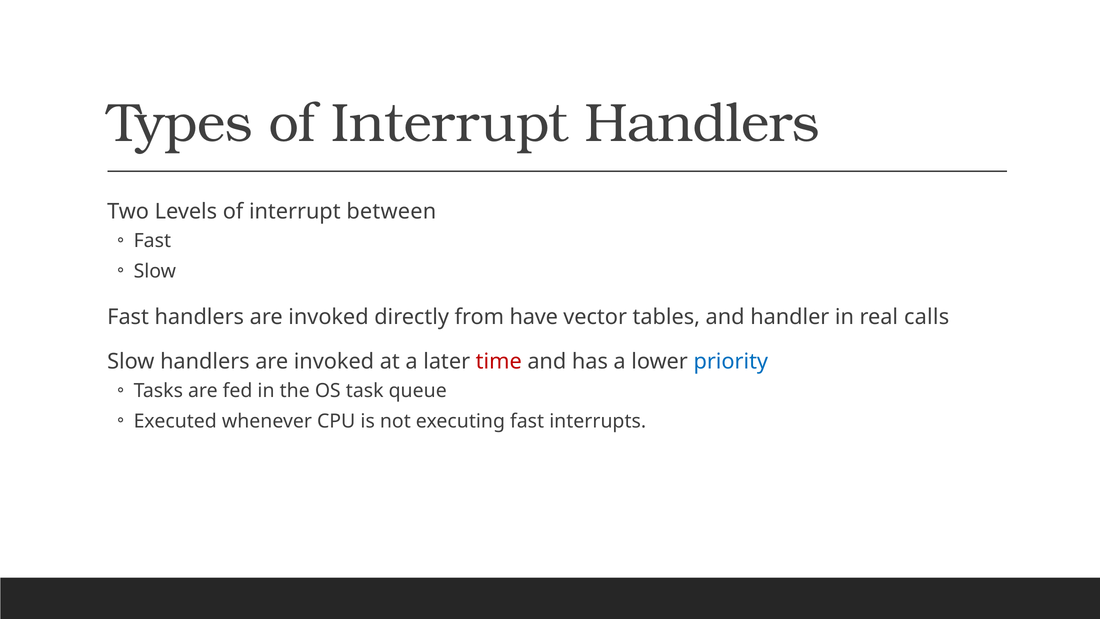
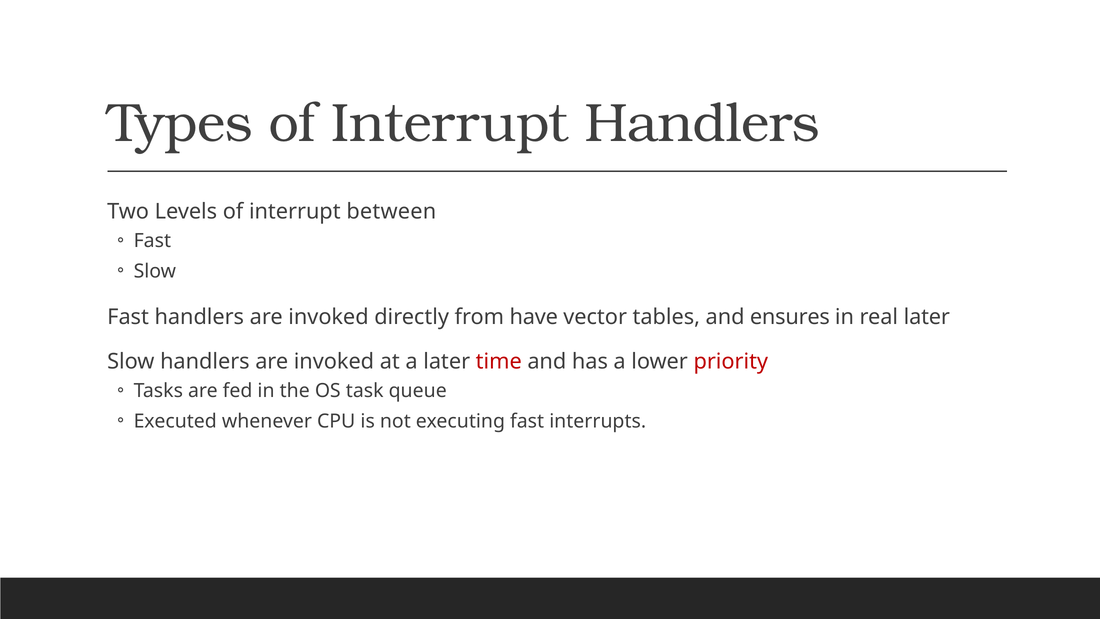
handler: handler -> ensures
real calls: calls -> later
priority colour: blue -> red
